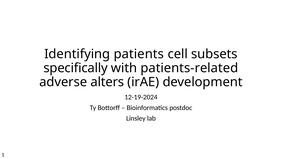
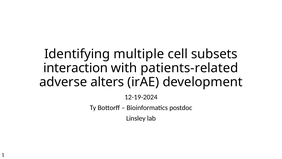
patients: patients -> multiple
specifically: specifically -> interaction
